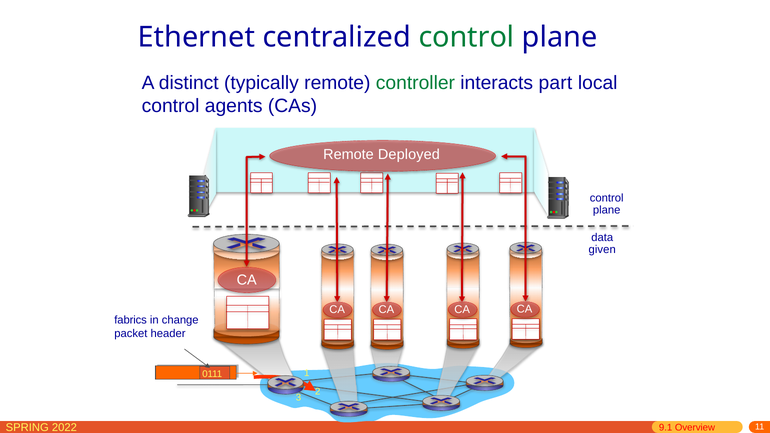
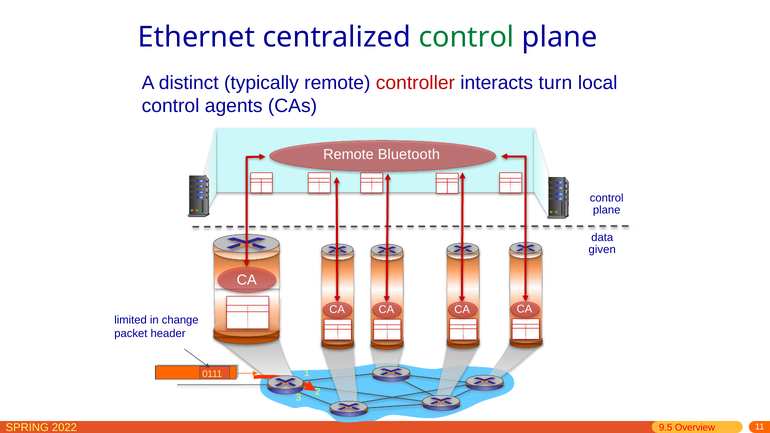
controller colour: green -> red
part: part -> turn
Deployed: Deployed -> Bluetooth
fabrics: fabrics -> limited
9.1: 9.1 -> 9.5
